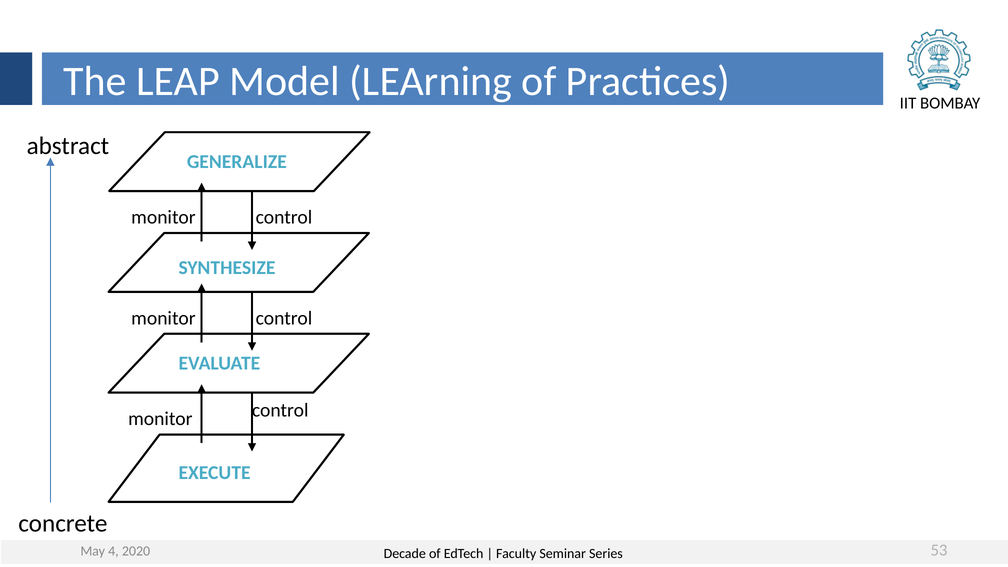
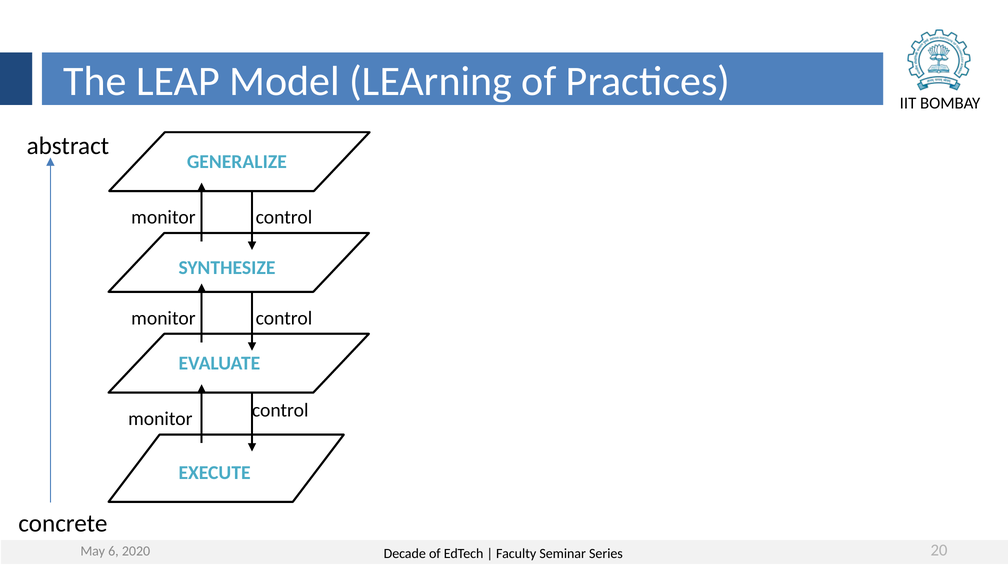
4: 4 -> 6
53: 53 -> 20
